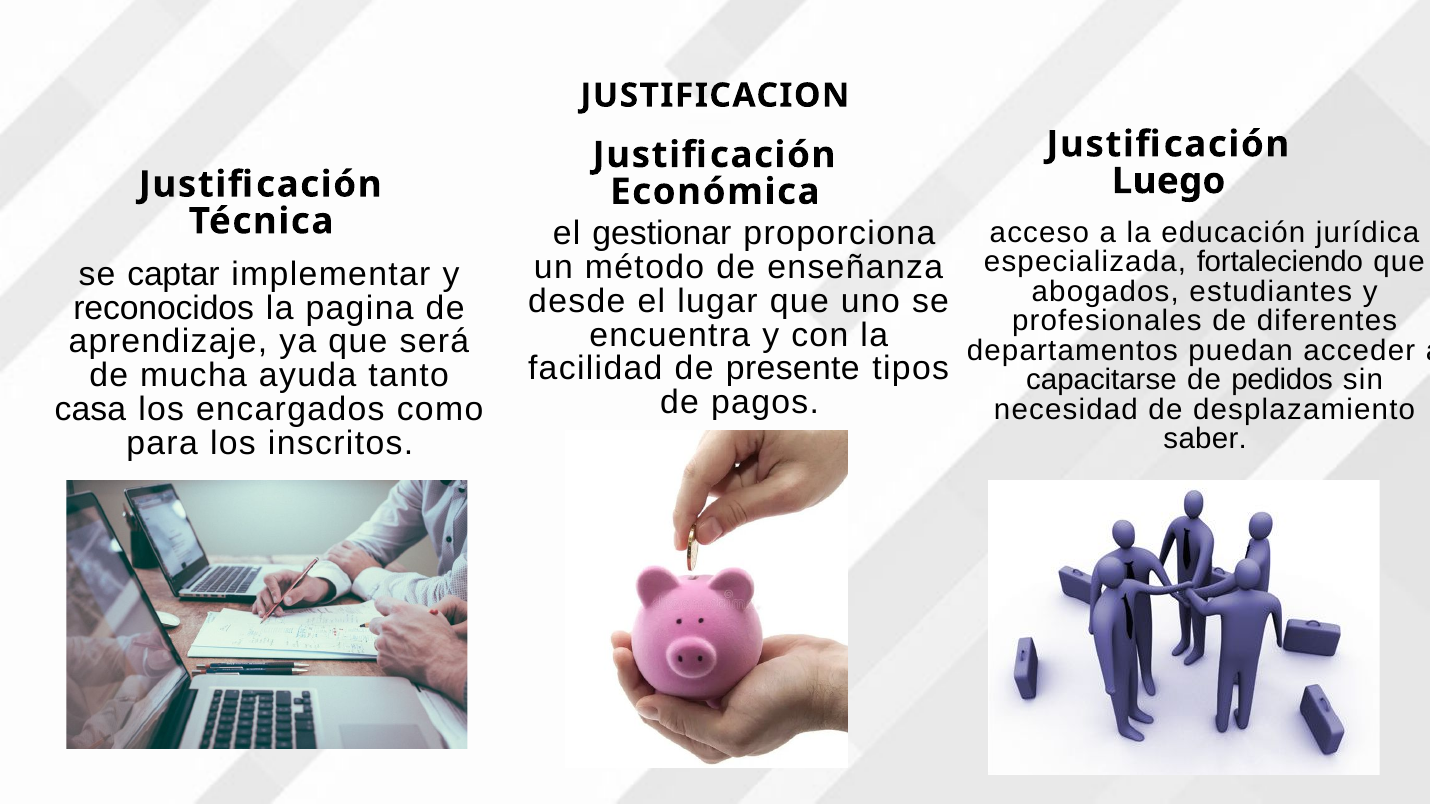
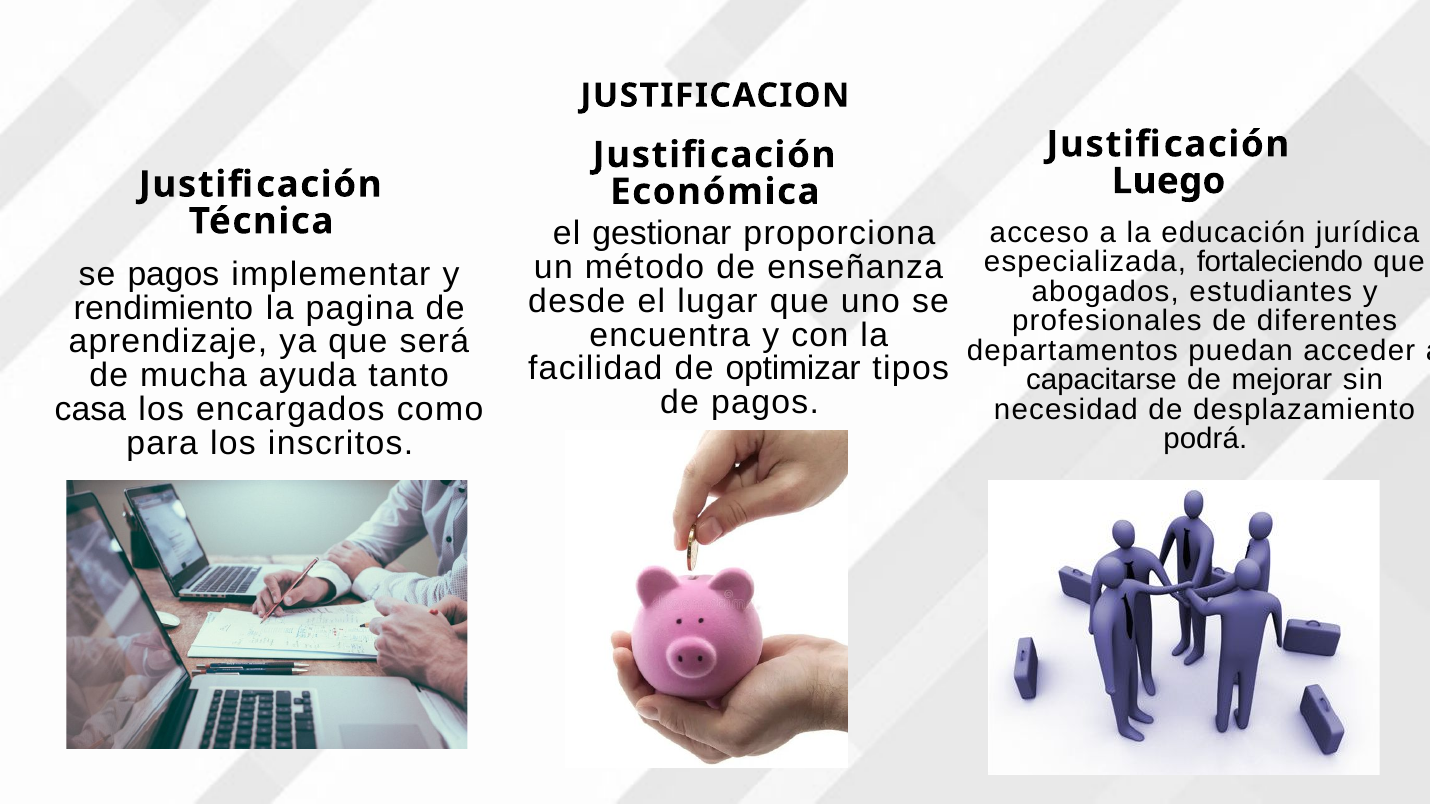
se captar: captar -> pagos
reconocidos: reconocidos -> rendimiento
presente: presente -> optimizar
pedidos: pedidos -> mejorar
saber: saber -> podrá
